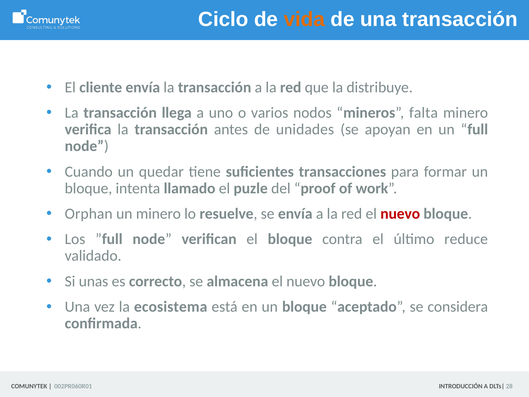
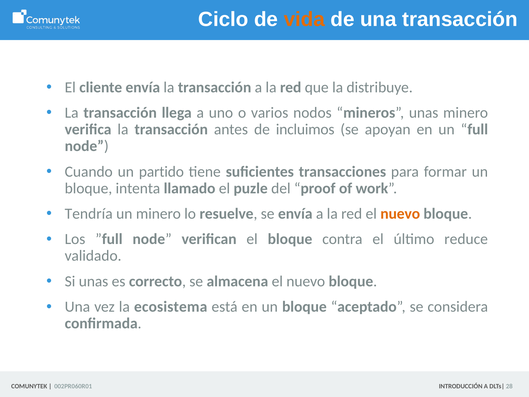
mineros falta: falta -> unas
unidades: unidades -> incluimos
quedar: quedar -> partido
Orphan: Orphan -> Tendría
nuevo at (400, 214) colour: red -> orange
